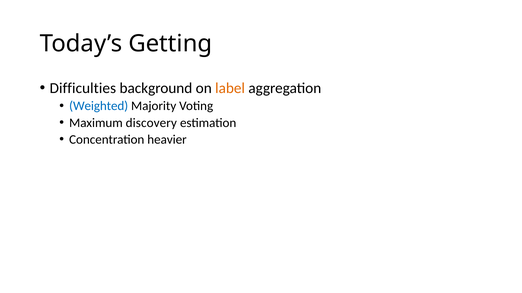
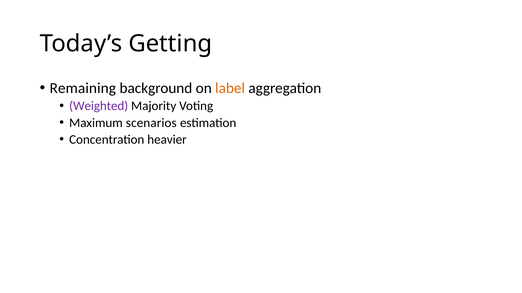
Difficulties: Difficulties -> Remaining
Weighted colour: blue -> purple
discovery: discovery -> scenarios
